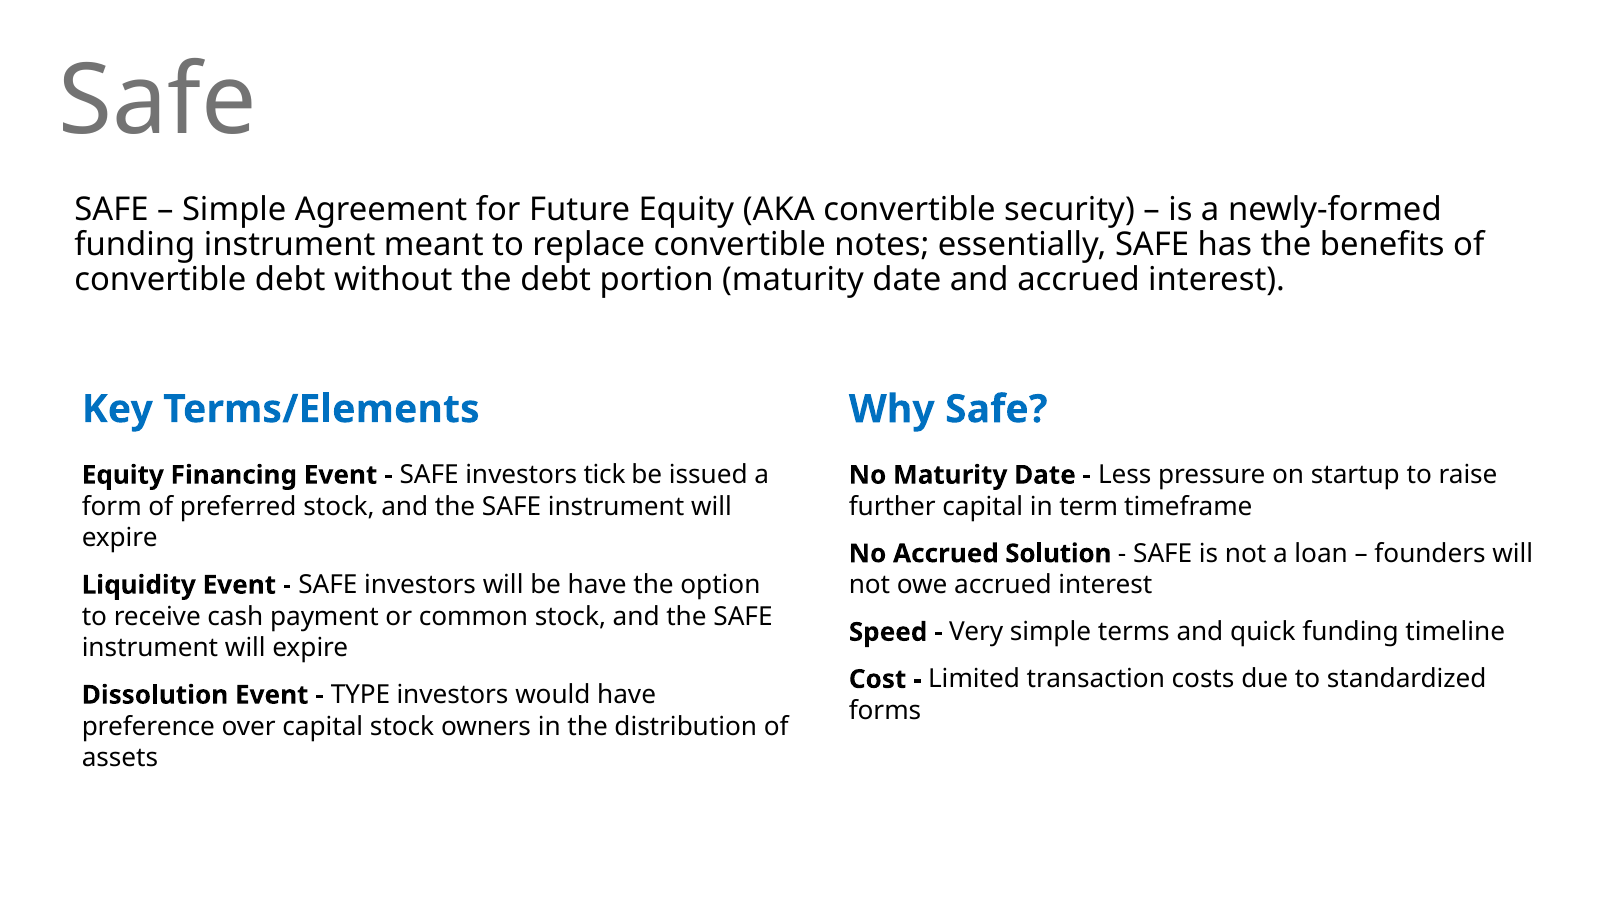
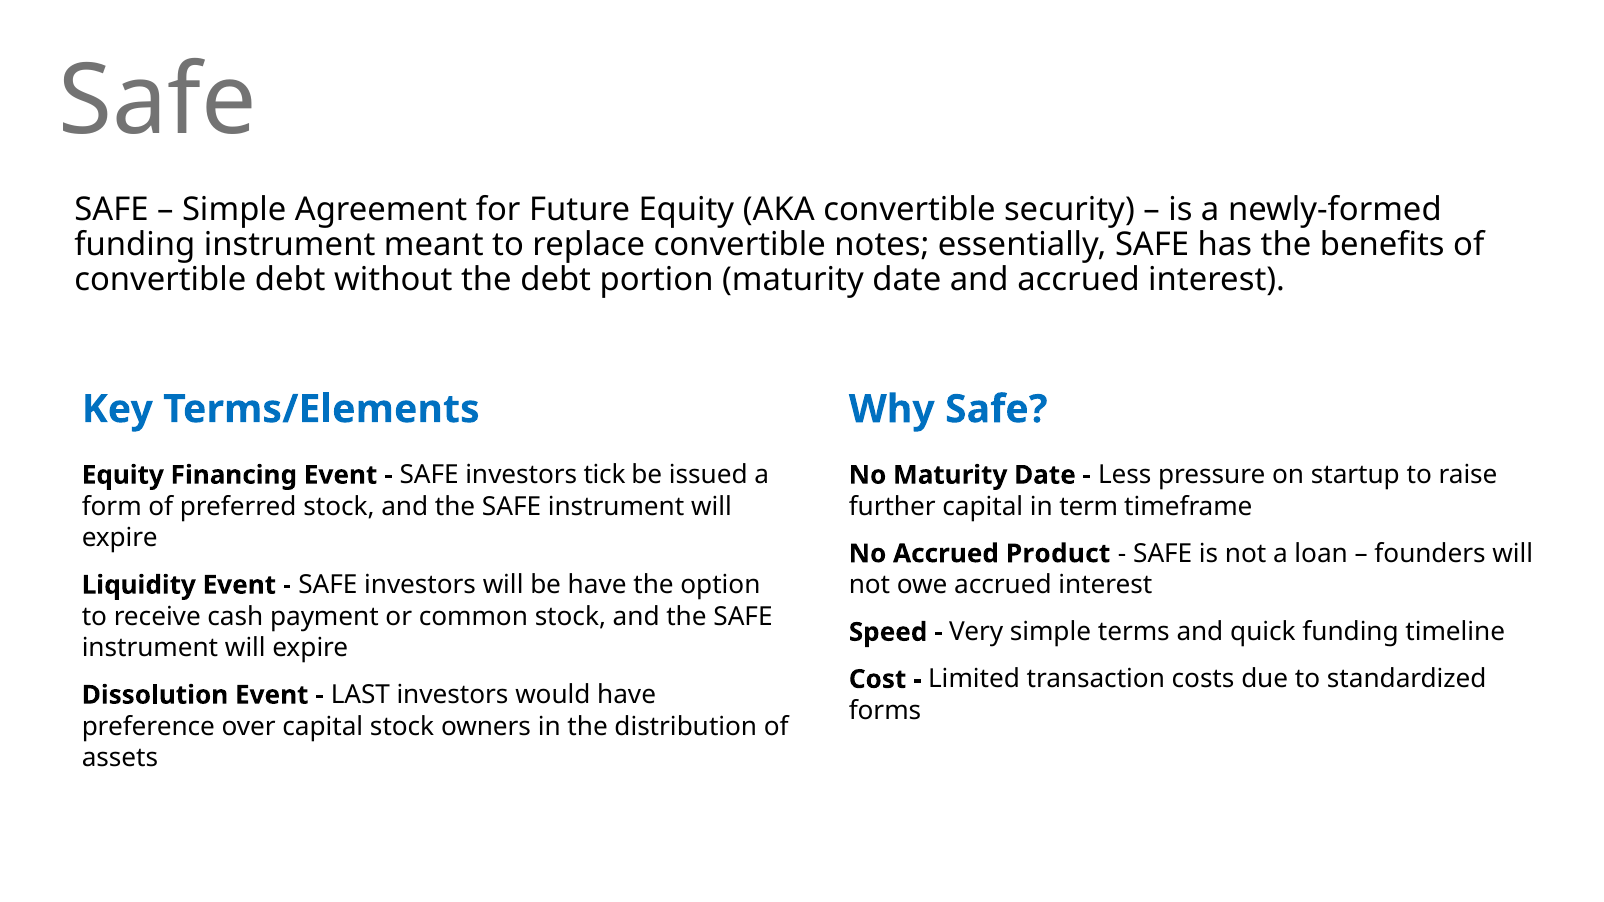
Solution: Solution -> Product
TYPE: TYPE -> LAST
